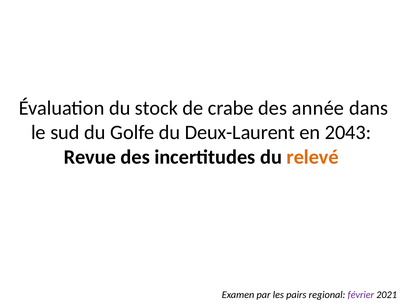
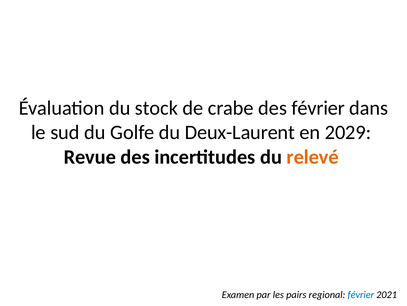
des année: année -> février
2043: 2043 -> 2029
février at (361, 294) colour: purple -> blue
